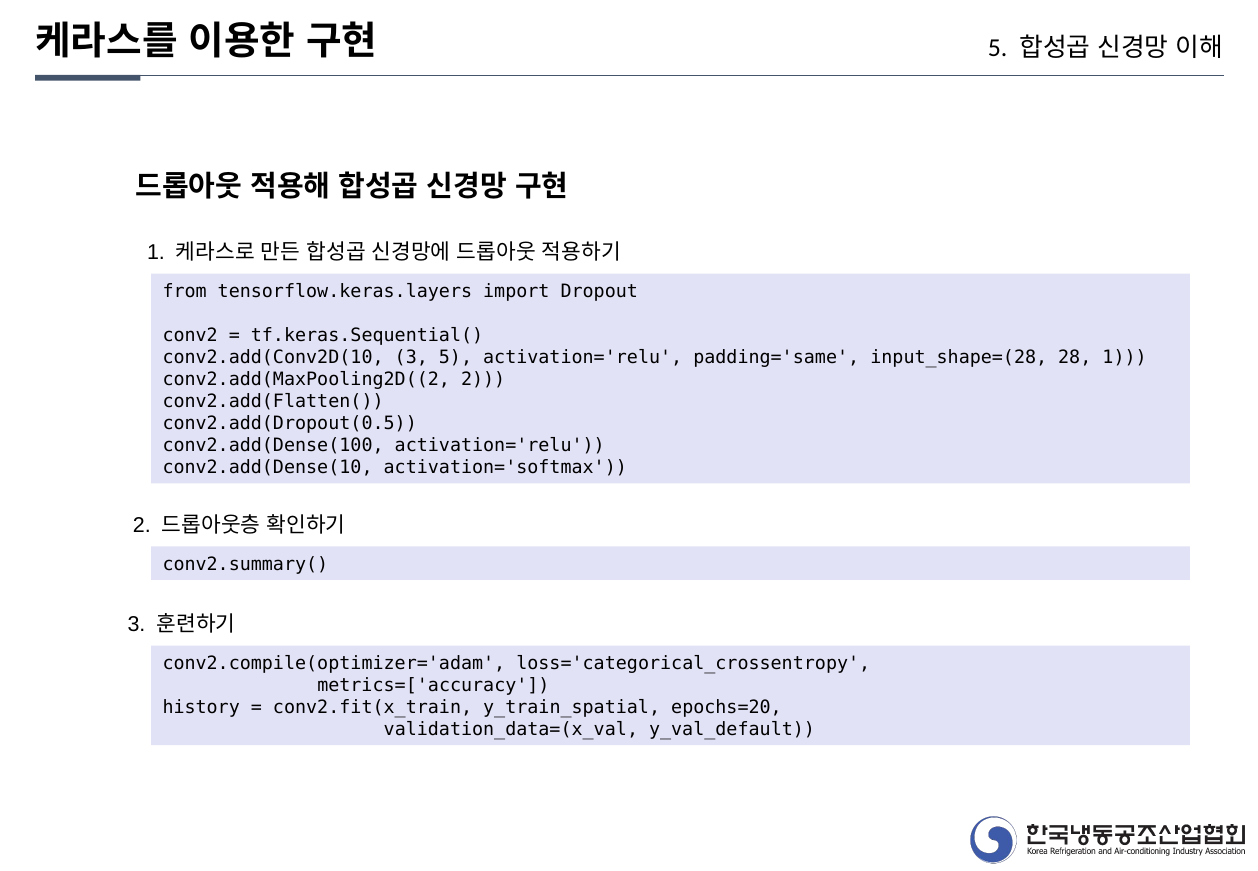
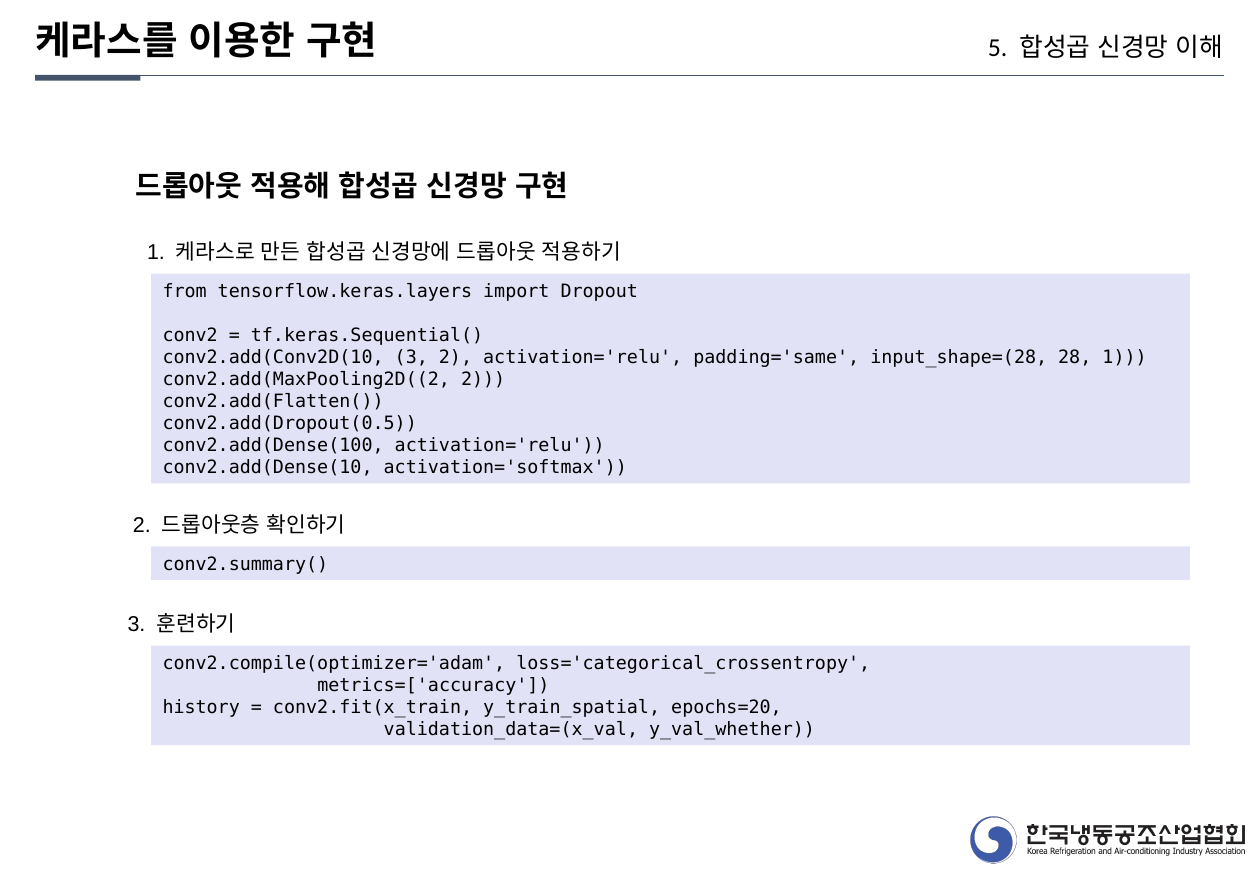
3 5: 5 -> 2
y_val_default: y_val_default -> y_val_whether
